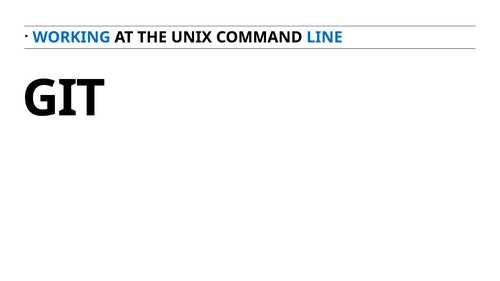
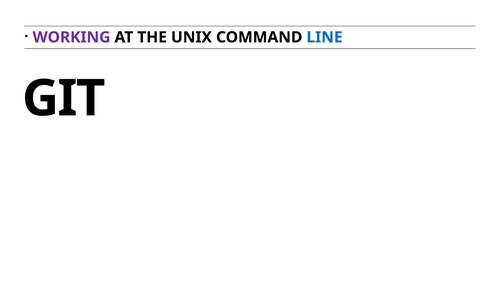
WORKING colour: blue -> purple
